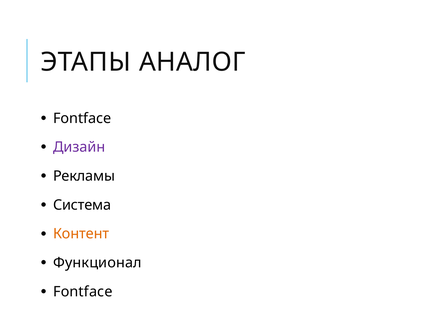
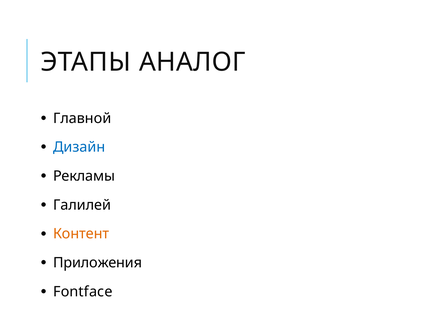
Fontface at (82, 118): Fontface -> Главной
Дизайн colour: purple -> blue
Система: Система -> Галилей
Функционал: Функционал -> Приложения
